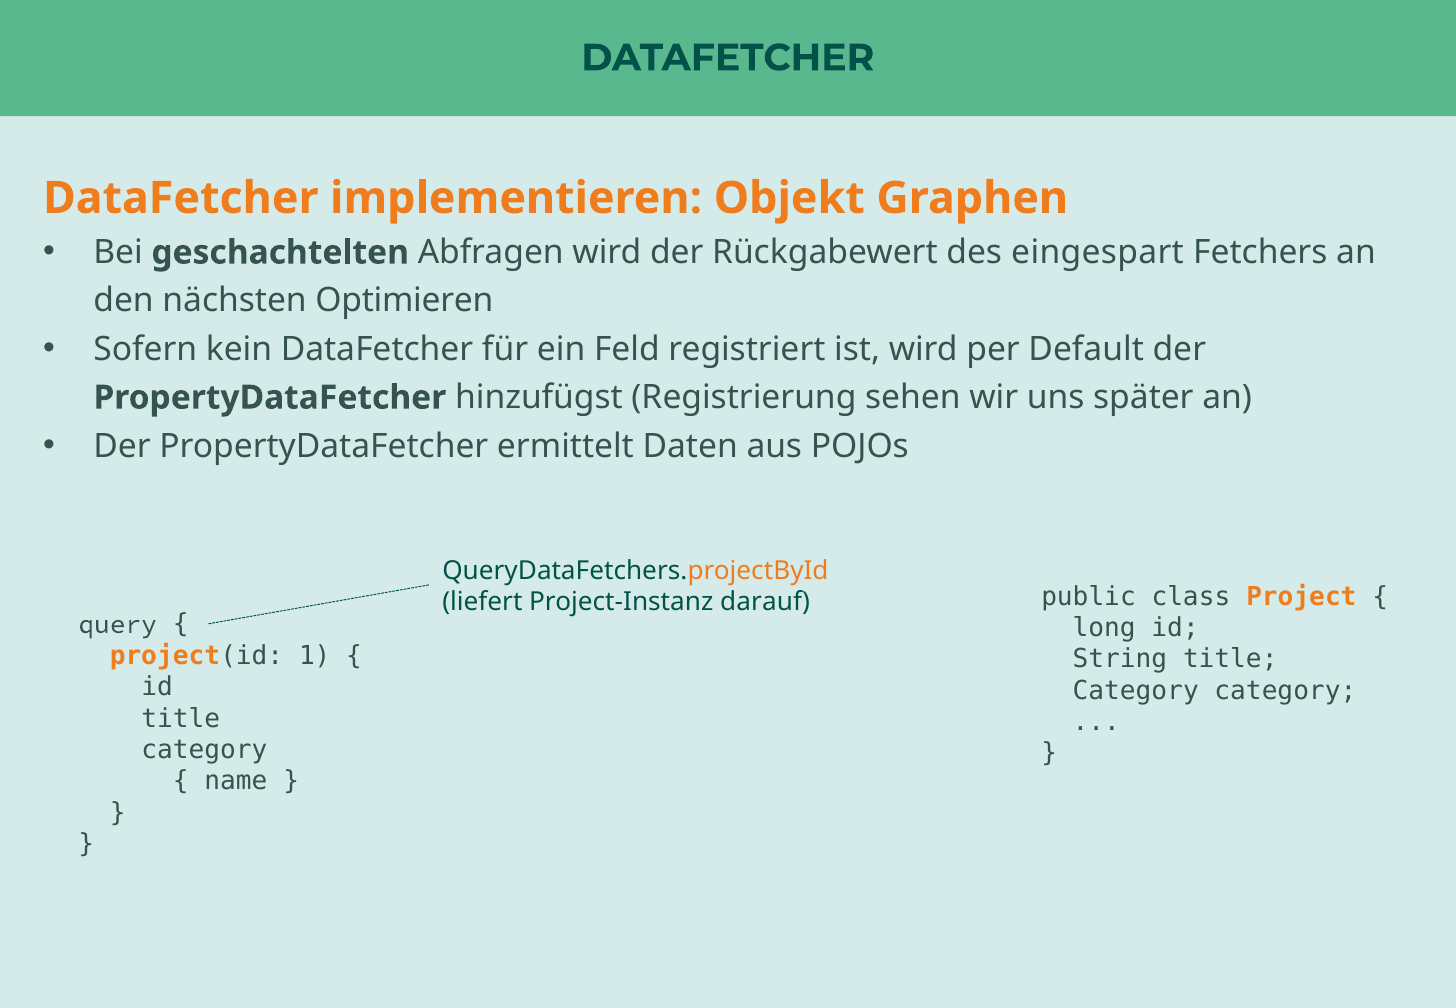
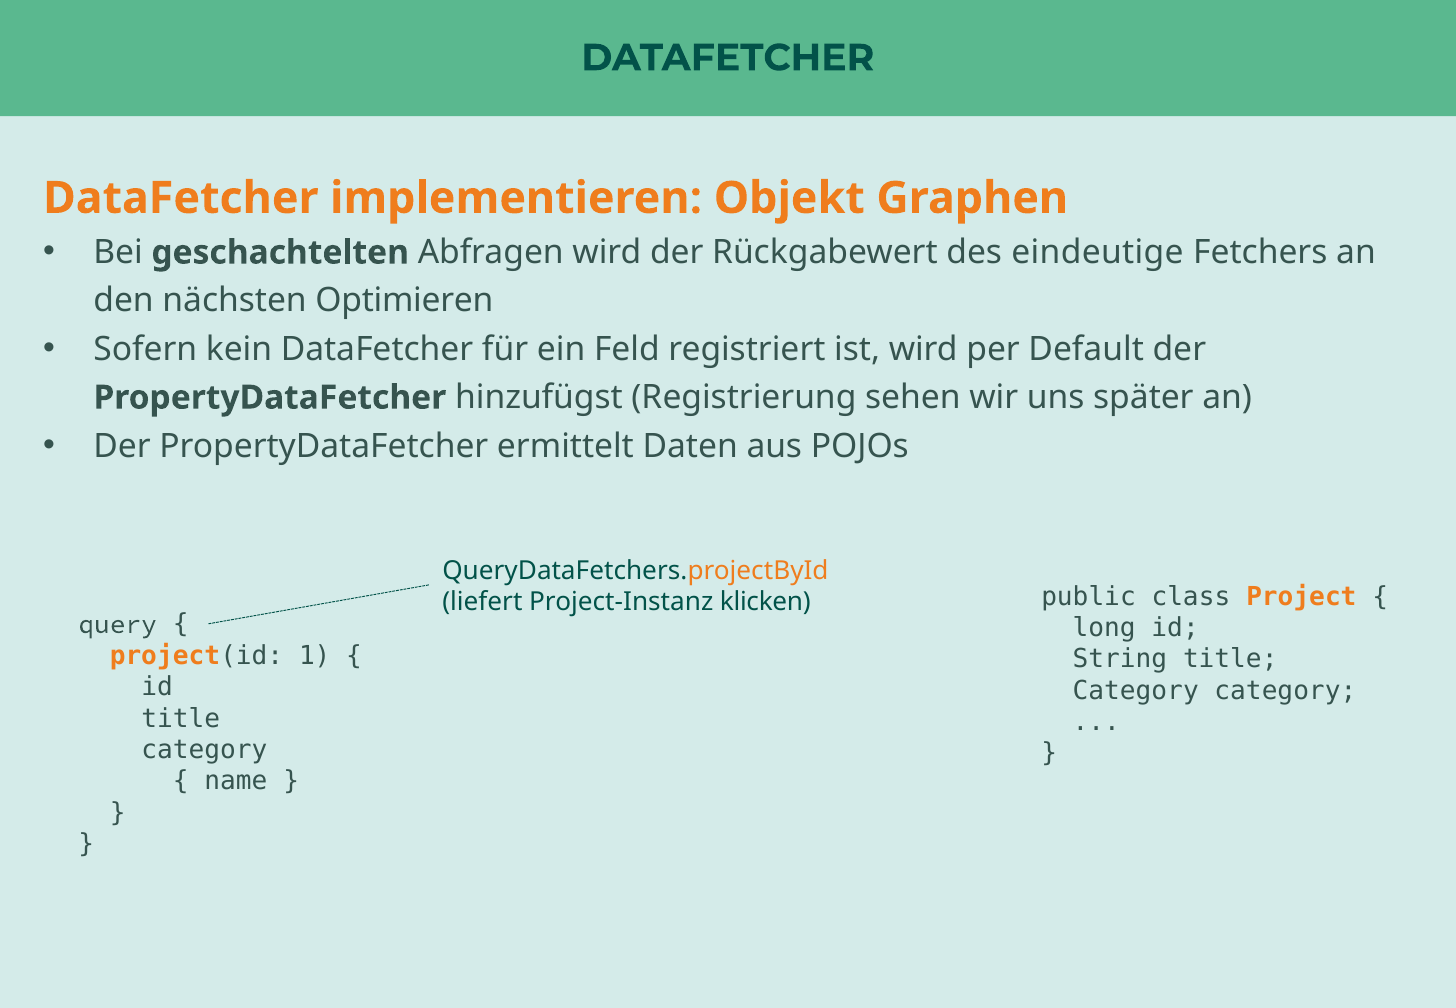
eingespart: eingespart -> eindeutige
darauf: darauf -> klicken
